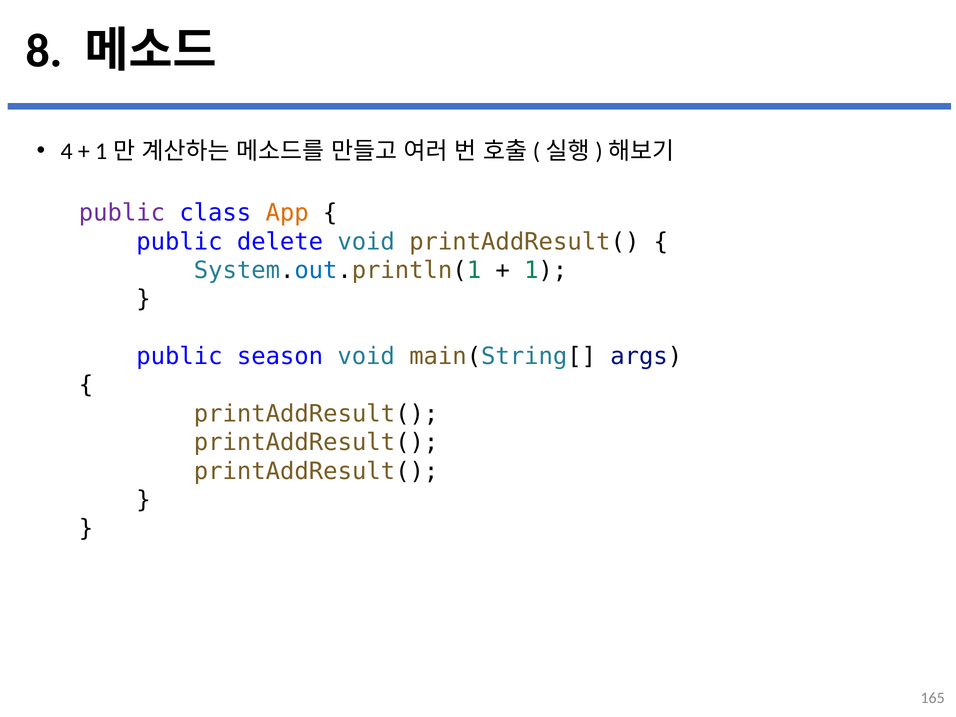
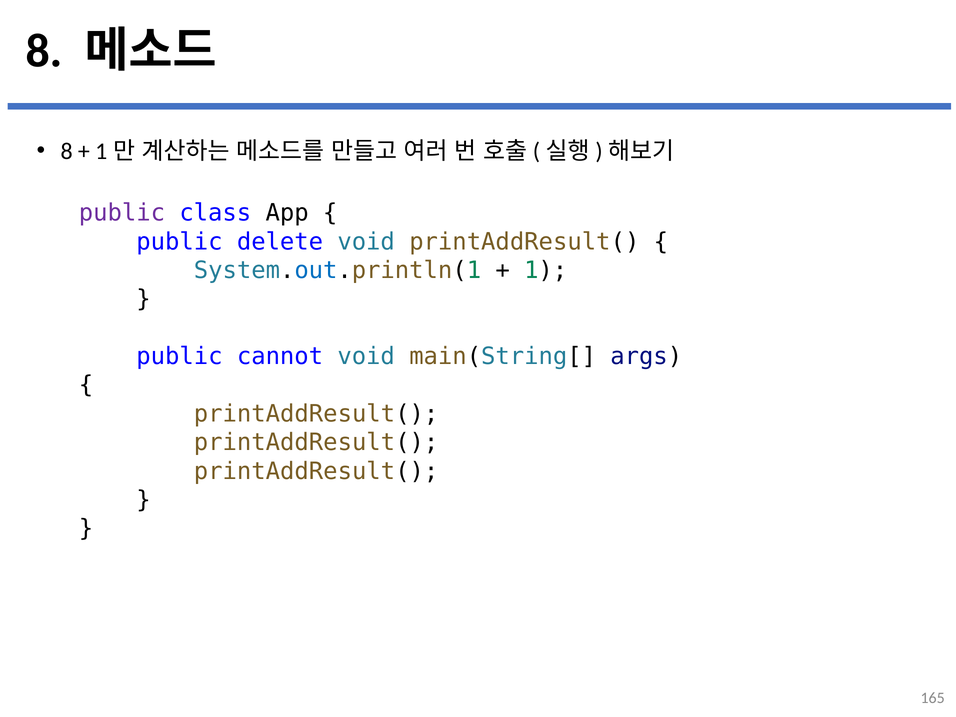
4 at (67, 151): 4 -> 8
App colour: orange -> black
season: season -> cannot
